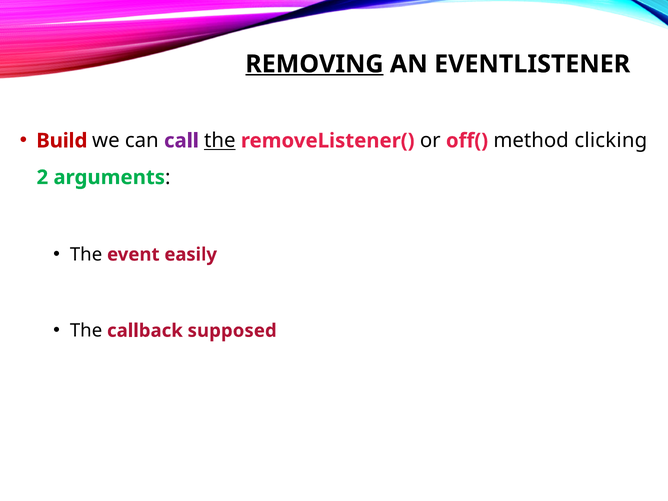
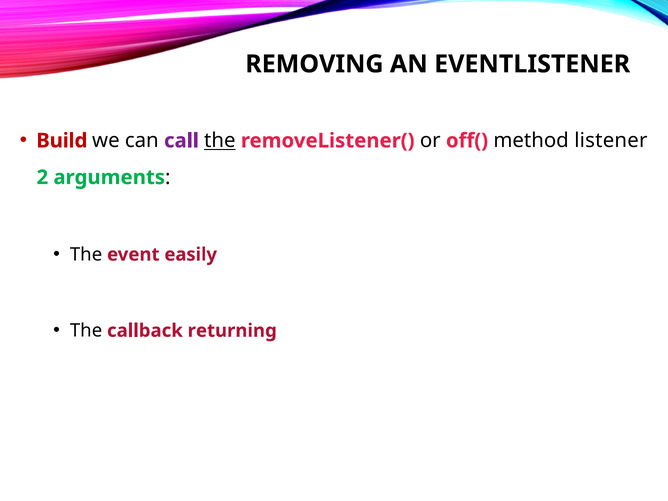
REMOVING underline: present -> none
clicking: clicking -> listener
supposed: supposed -> returning
